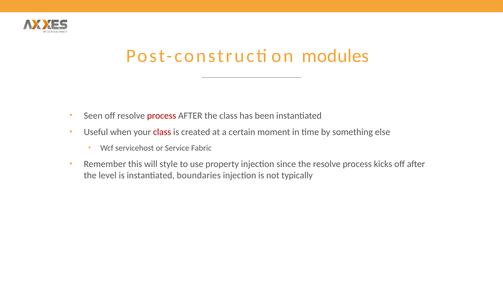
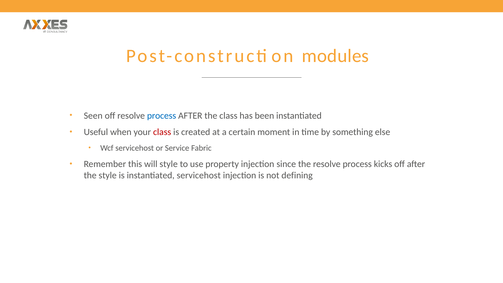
process at (162, 116) colour: red -> blue
the level: level -> style
instantiated boundaries: boundaries -> servicehost
typically: typically -> defining
